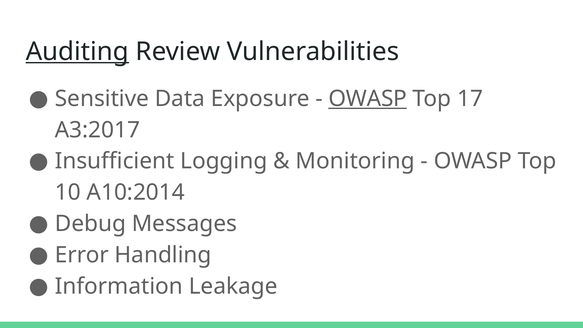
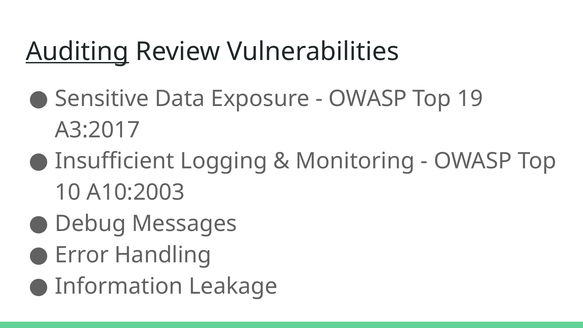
OWASP at (368, 99) underline: present -> none
17: 17 -> 19
A10:2014: A10:2014 -> A10:2003
